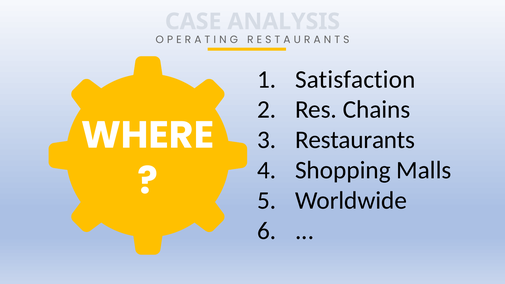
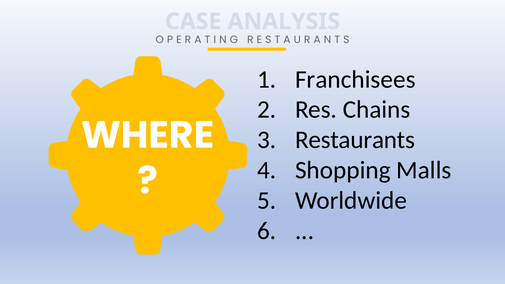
Satisfaction: Satisfaction -> Franchisees
